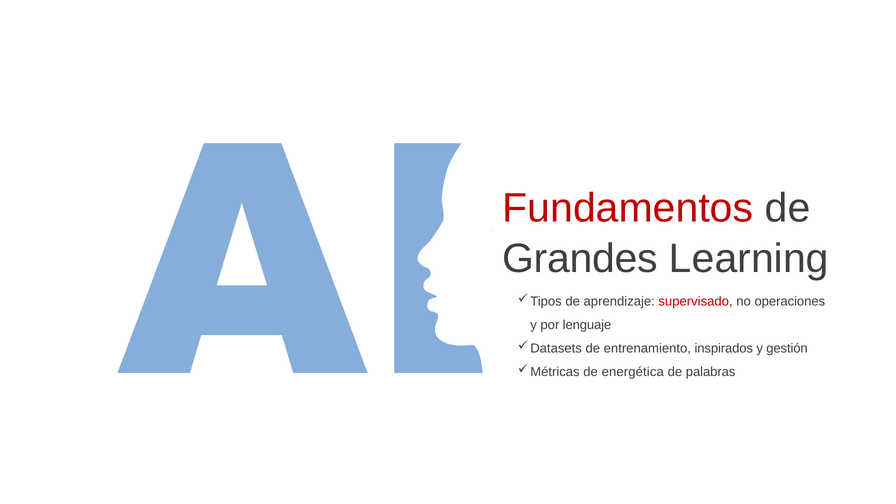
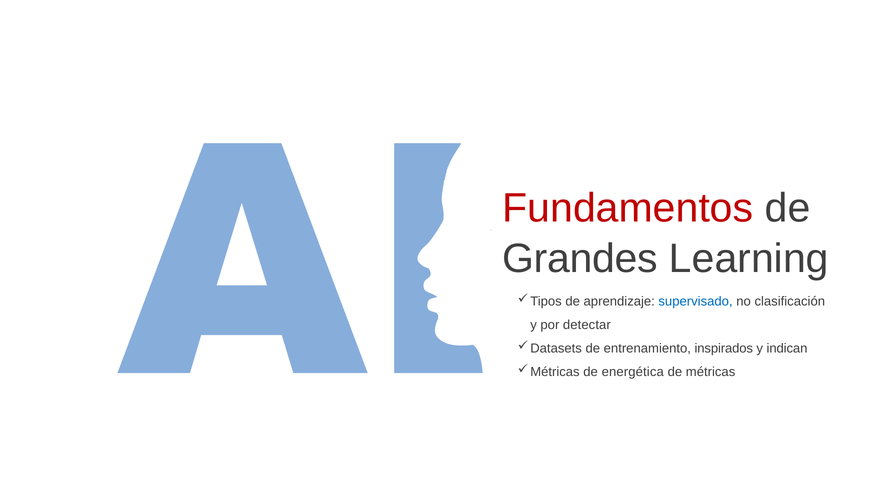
supervisado colour: red -> blue
operaciones: operaciones -> clasificación
lenguaje: lenguaje -> detectar
gestión: gestión -> indican
palabras: palabras -> métricas
